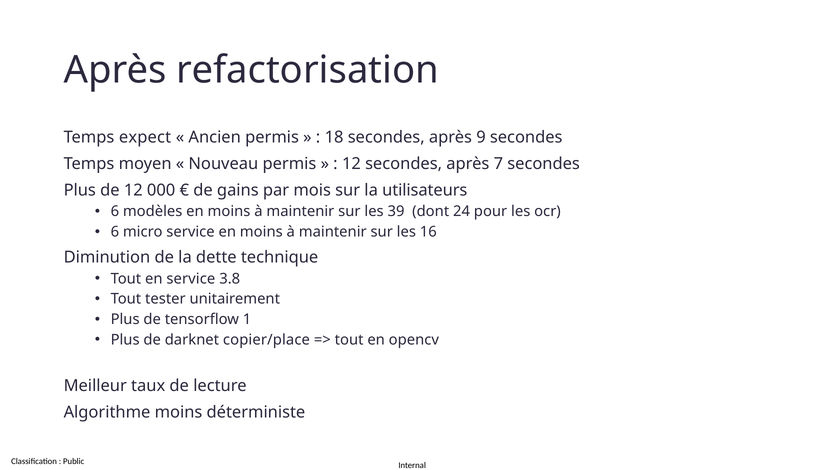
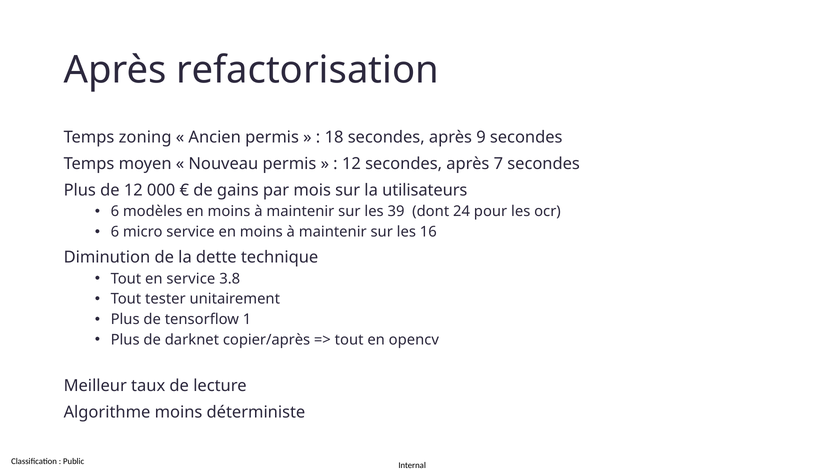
expect: expect -> zoning
copier/place: copier/place -> copier/après
